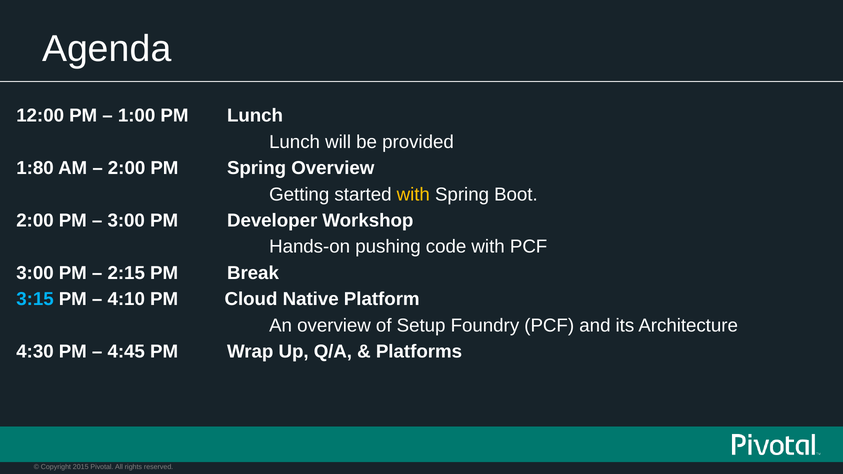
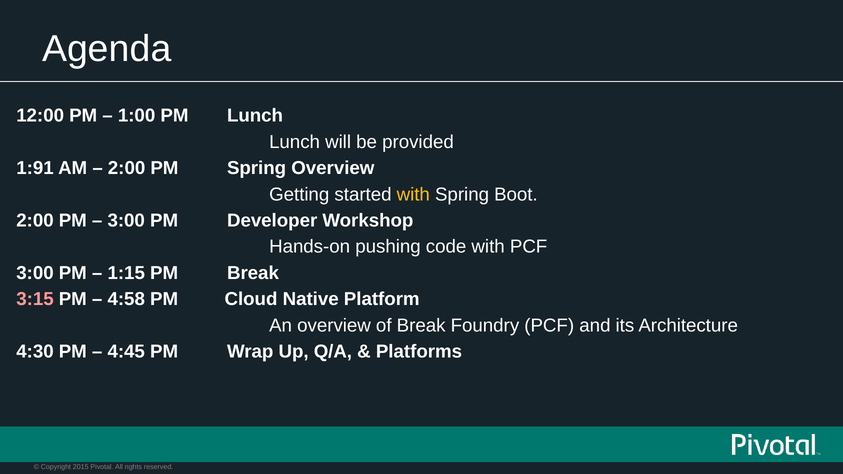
1:80: 1:80 -> 1:91
2:15: 2:15 -> 1:15
3:15 colour: light blue -> pink
4:10: 4:10 -> 4:58
of Setup: Setup -> Break
